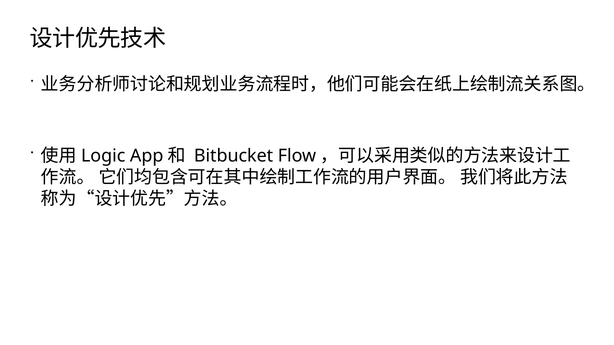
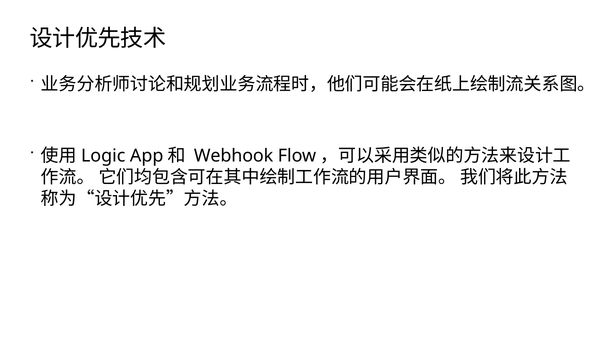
Bitbucket: Bitbucket -> Webhook
